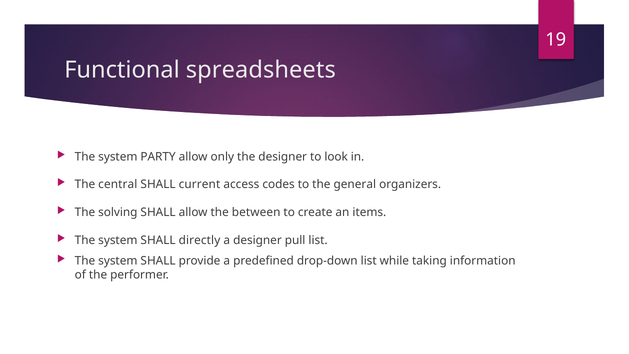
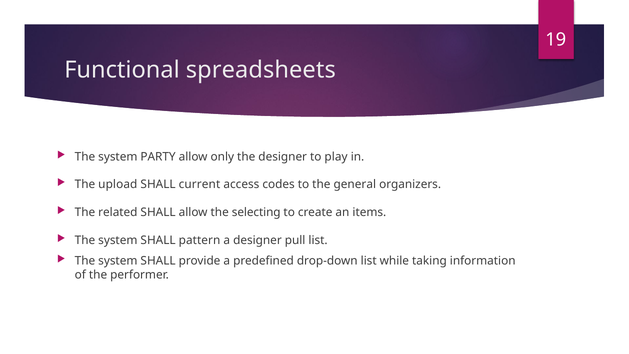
look: look -> play
central: central -> upload
solving: solving -> related
between: between -> selecting
directly: directly -> pattern
